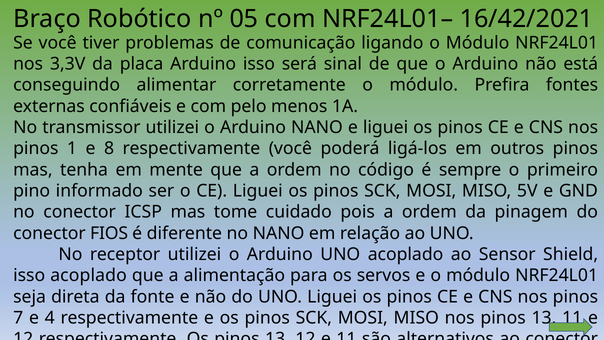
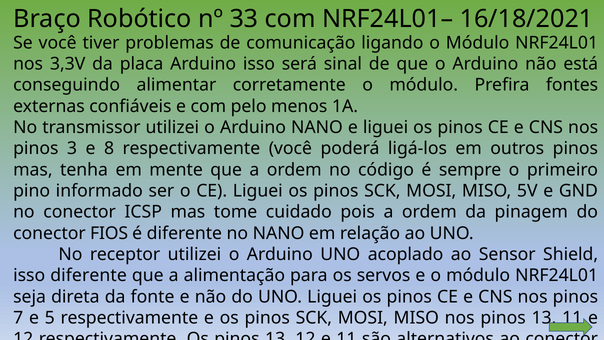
05: 05 -> 33
16/42/2021: 16/42/2021 -> 16/18/2021
1: 1 -> 3
isso acoplado: acoplado -> diferente
4: 4 -> 5
